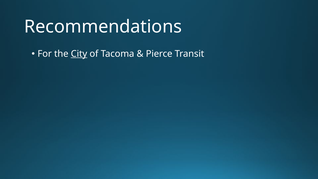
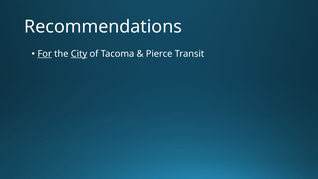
For underline: none -> present
